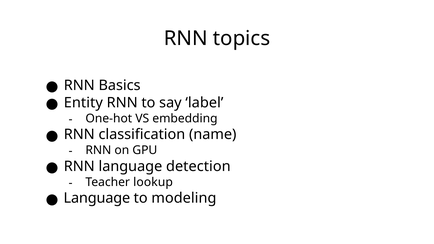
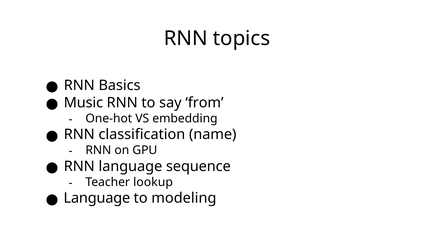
Entity: Entity -> Music
label: label -> from
detection: detection -> sequence
